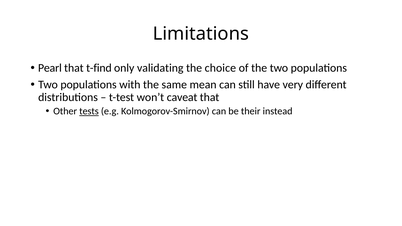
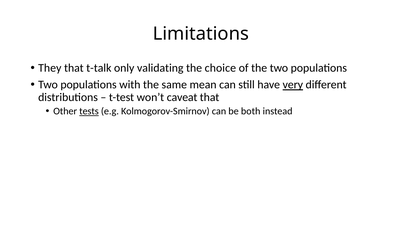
Pearl: Pearl -> They
t-find: t-find -> t-talk
very underline: none -> present
their: their -> both
